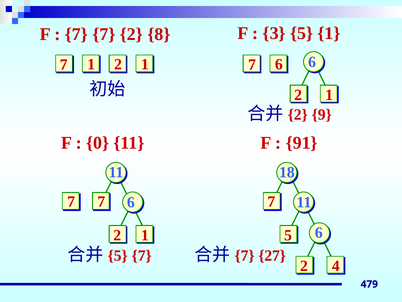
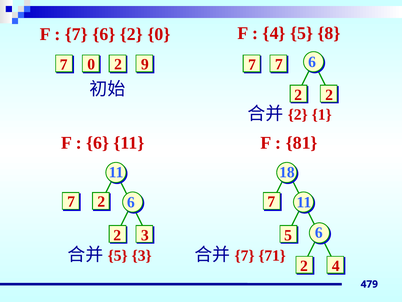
3 at (274, 33): 3 -> 4
5 1: 1 -> 8
7 at (104, 34): 7 -> 6
2 8: 8 -> 0
7 1: 1 -> 0
1 at (145, 64): 1 -> 9
7 6: 6 -> 7
1 at (329, 95): 1 -> 2
9: 9 -> 1
0 at (98, 143): 0 -> 6
91: 91 -> 81
7 at (101, 201): 7 -> 2
1 at (145, 235): 1 -> 3
7 at (142, 255): 7 -> 3
27: 27 -> 71
